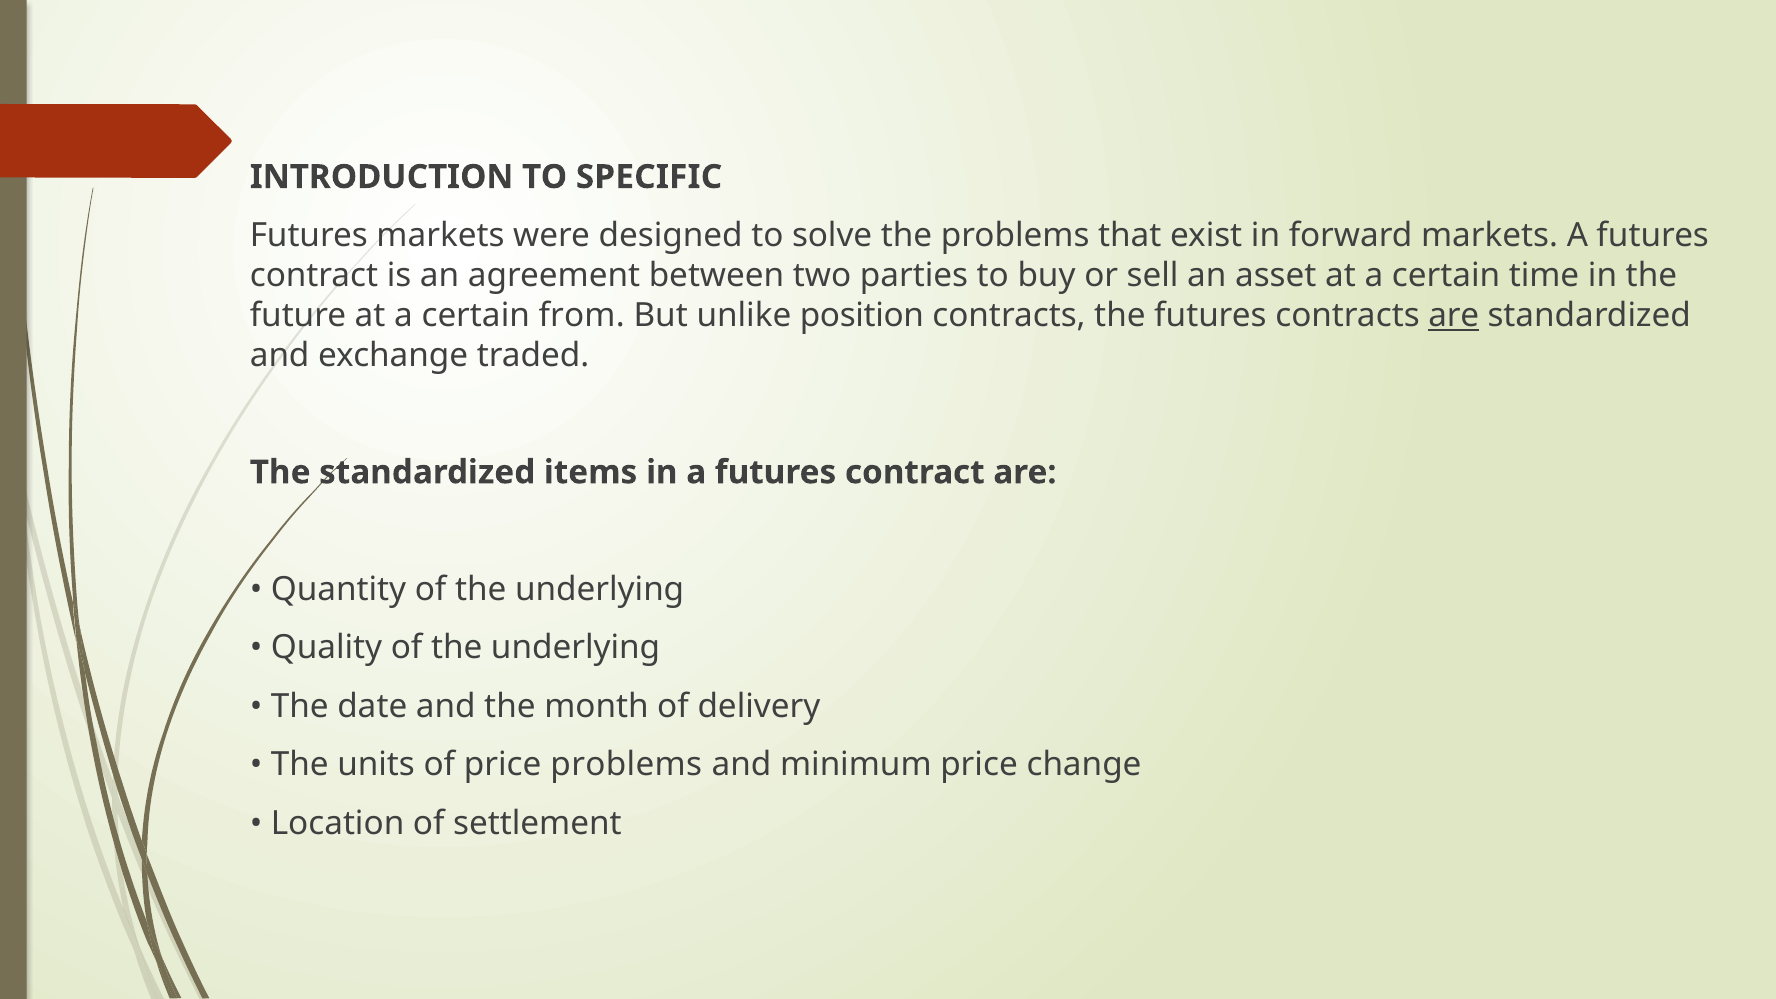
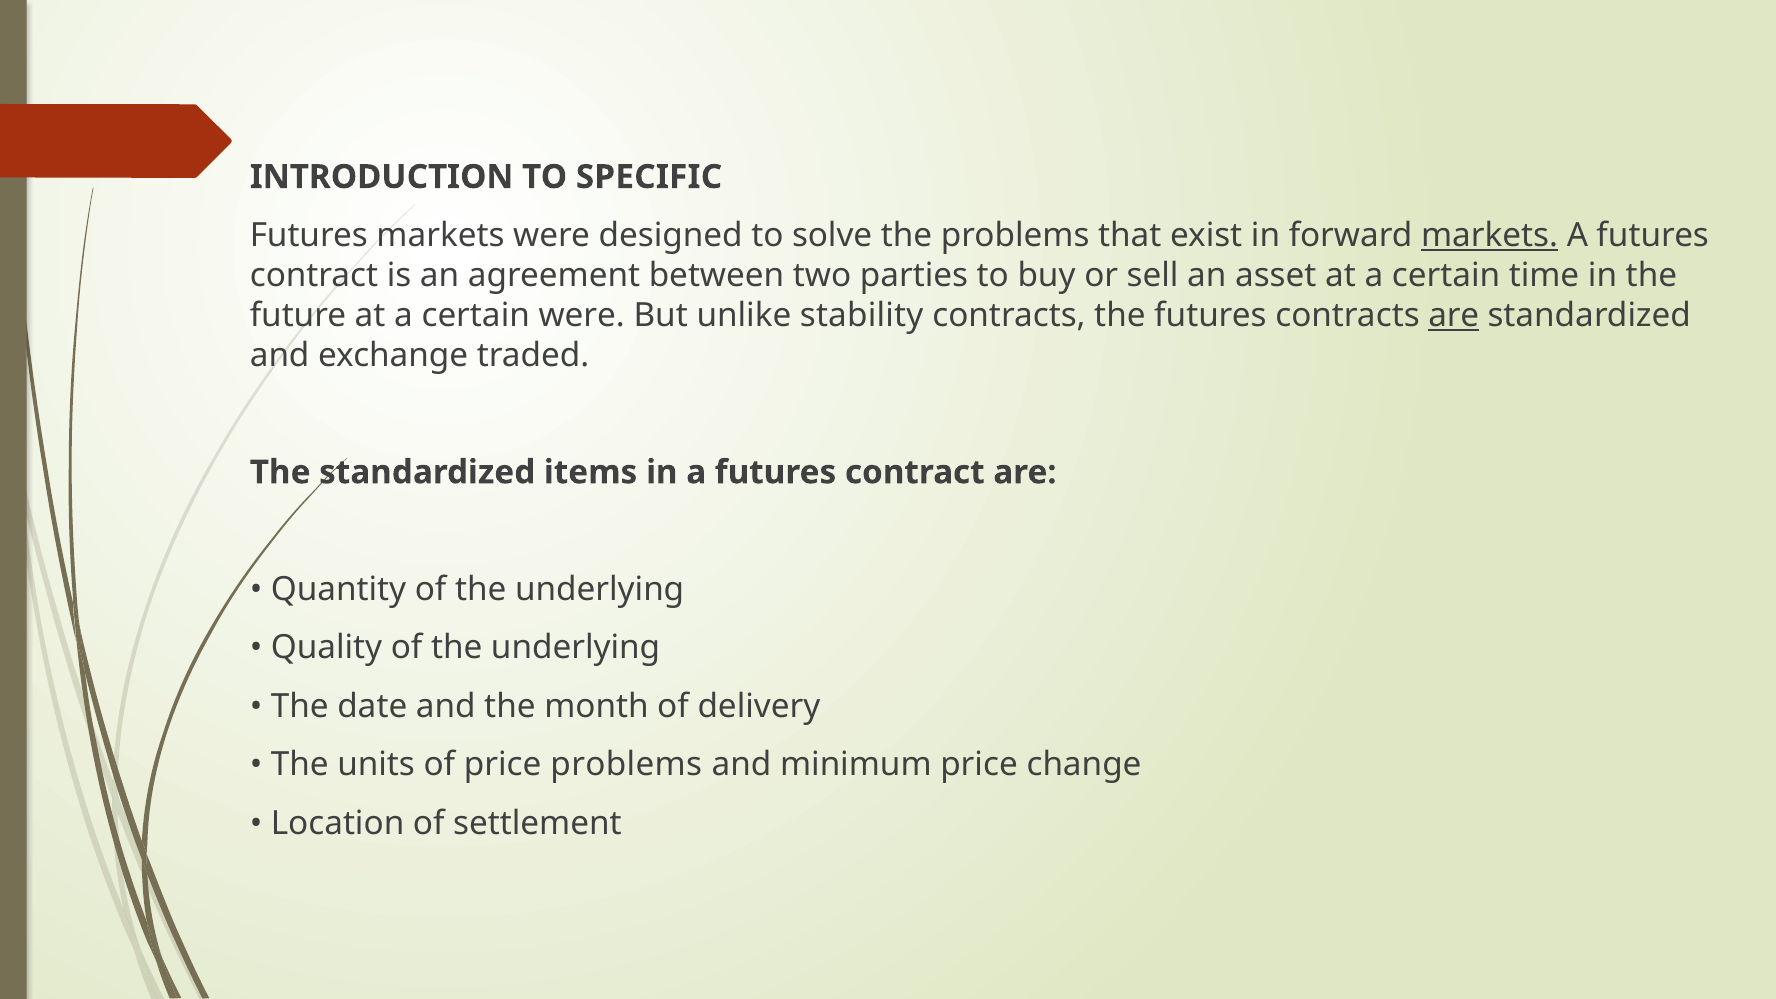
markets at (1490, 235) underline: none -> present
certain from: from -> were
position: position -> stability
